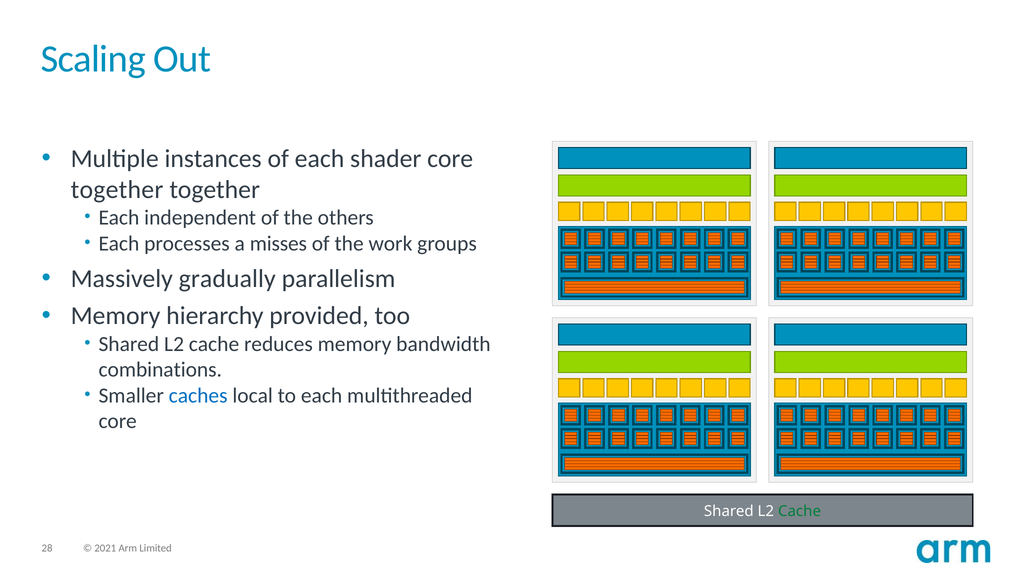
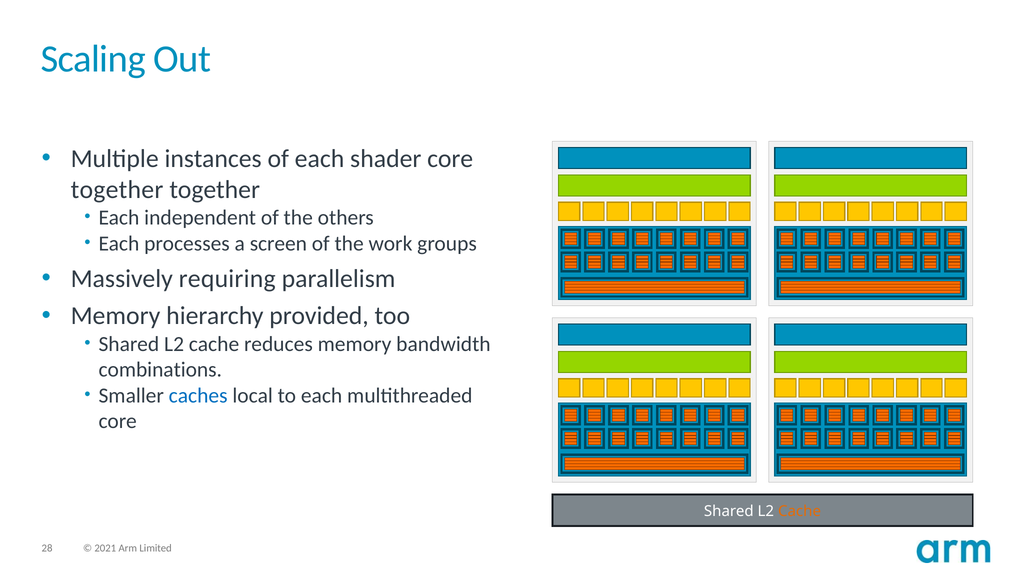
misses: misses -> screen
gradually: gradually -> requiring
Cache at (800, 511) colour: green -> orange
